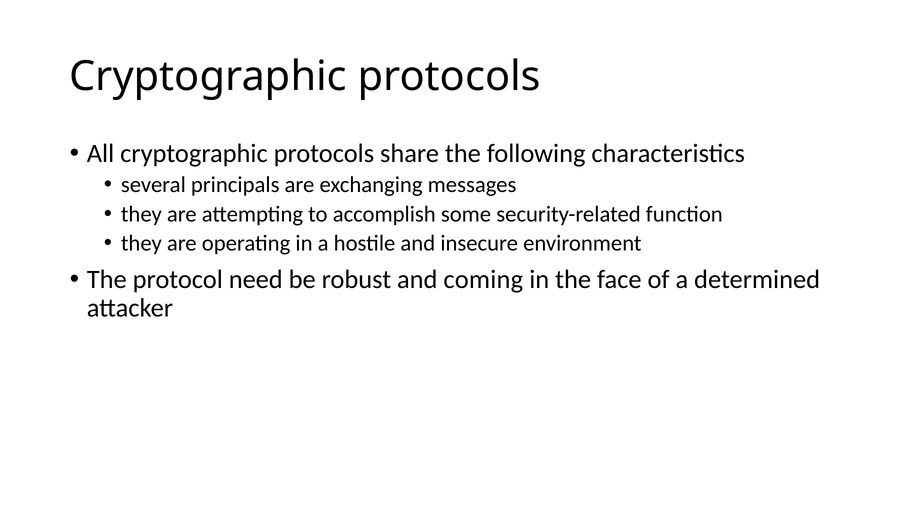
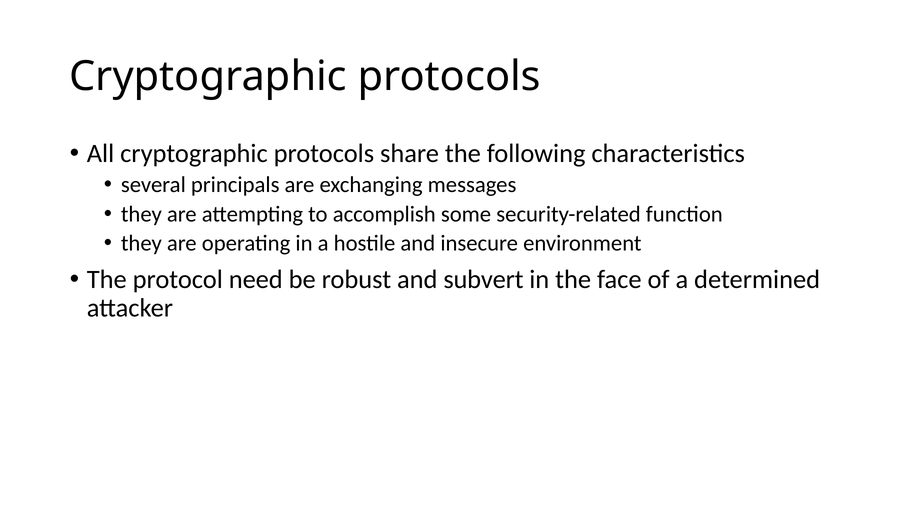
coming: coming -> subvert
